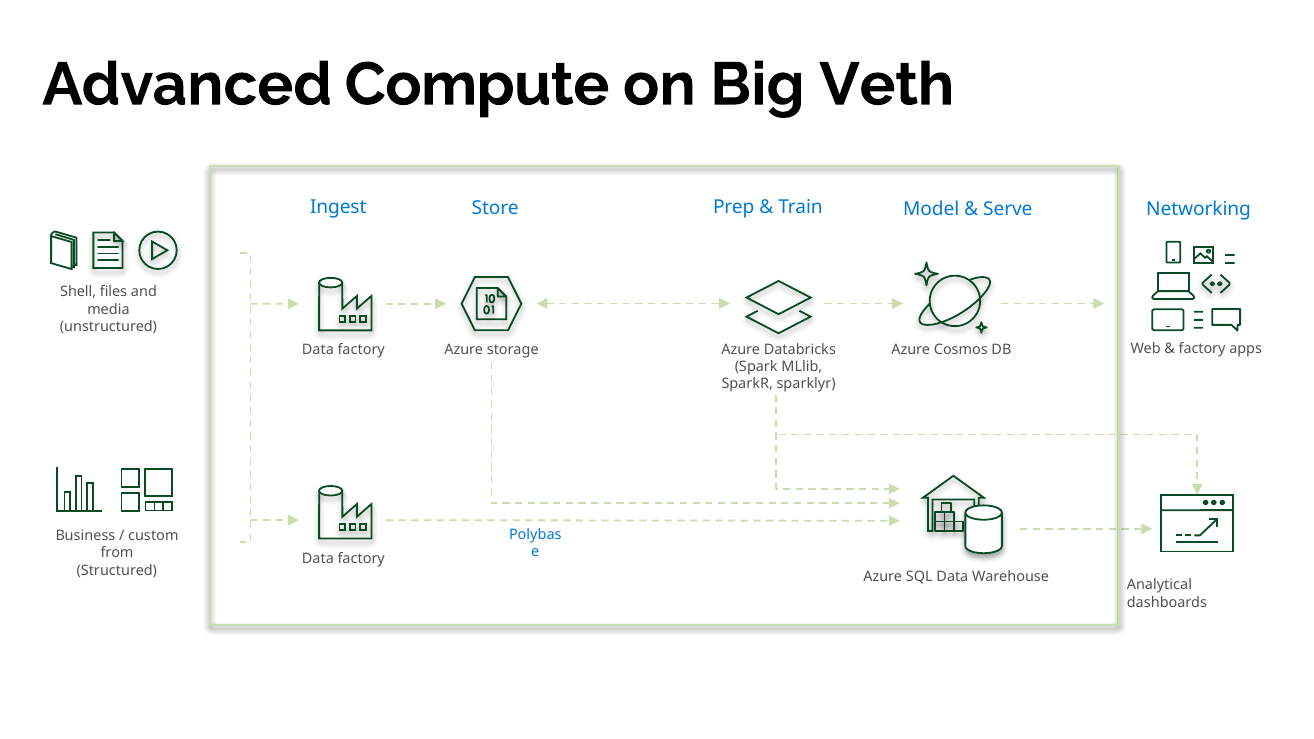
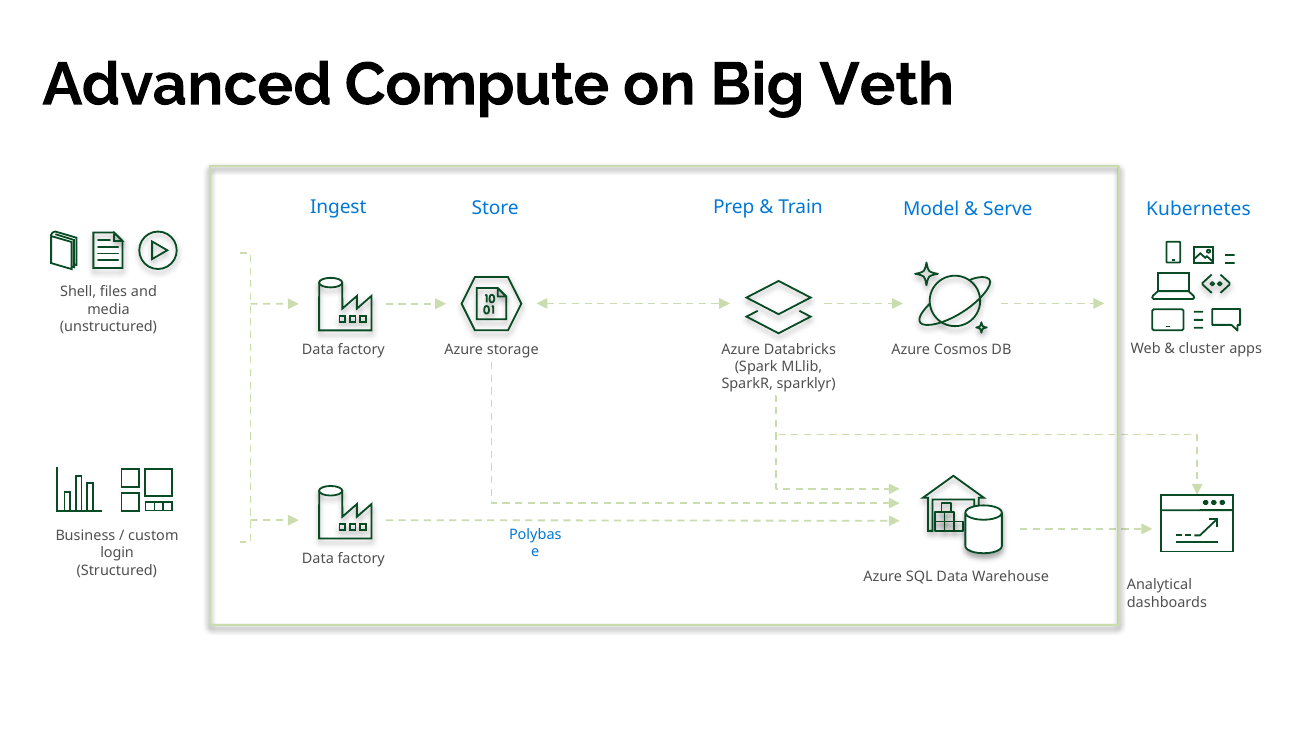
Networking: Networking -> Kubernetes
factory at (1202, 349): factory -> cluster
from: from -> login
